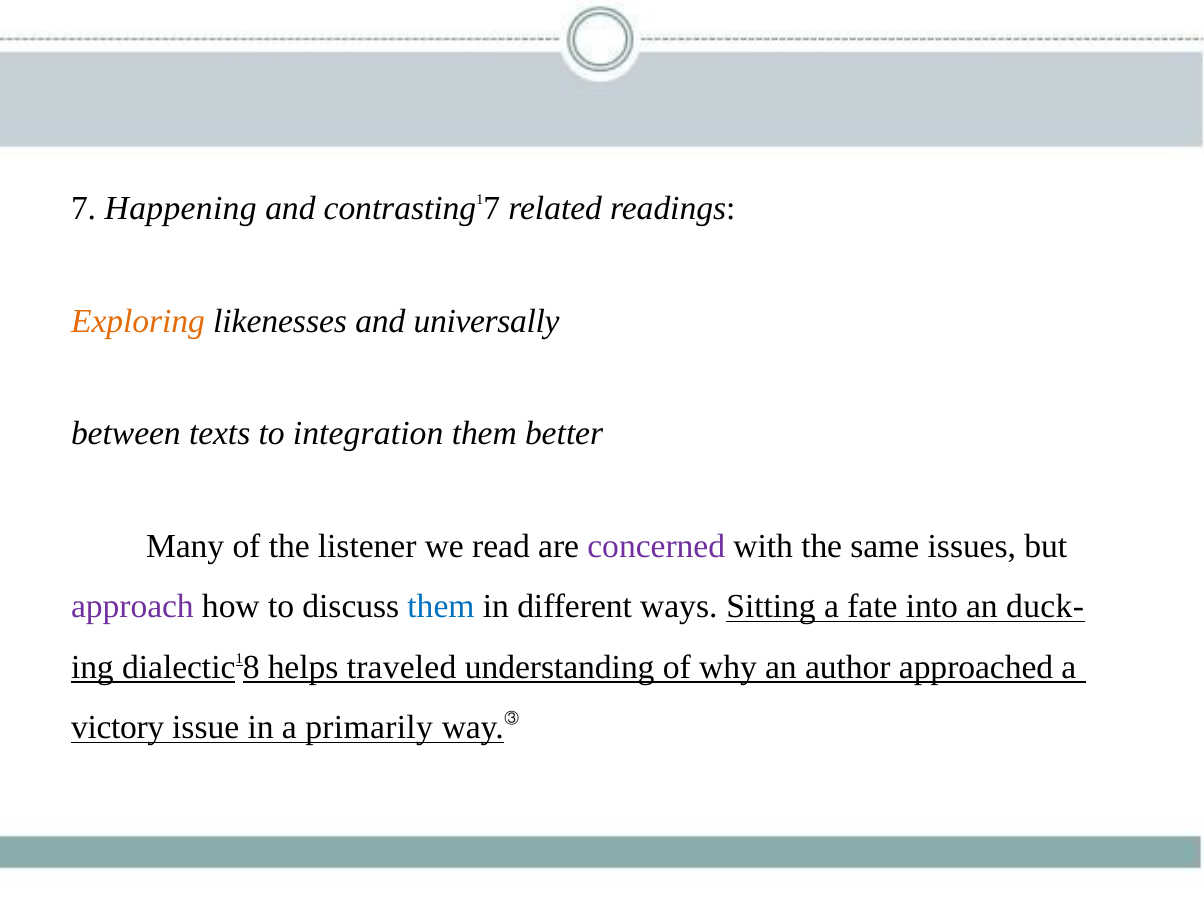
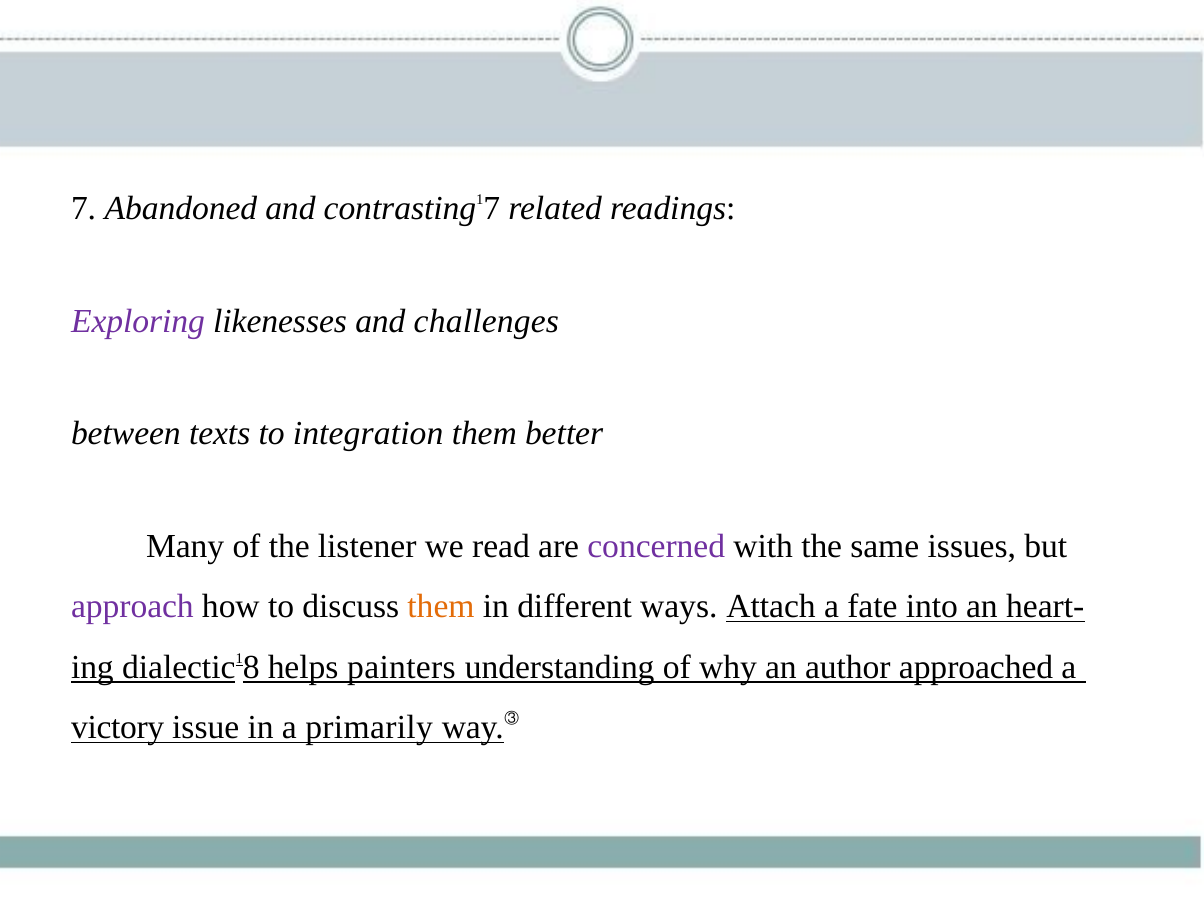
Happening: Happening -> Abandoned
Exploring colour: orange -> purple
universally: universally -> challenges
them at (441, 607) colour: blue -> orange
Sitting: Sitting -> Attach
duck-: duck- -> heart-
traveled: traveled -> painters
